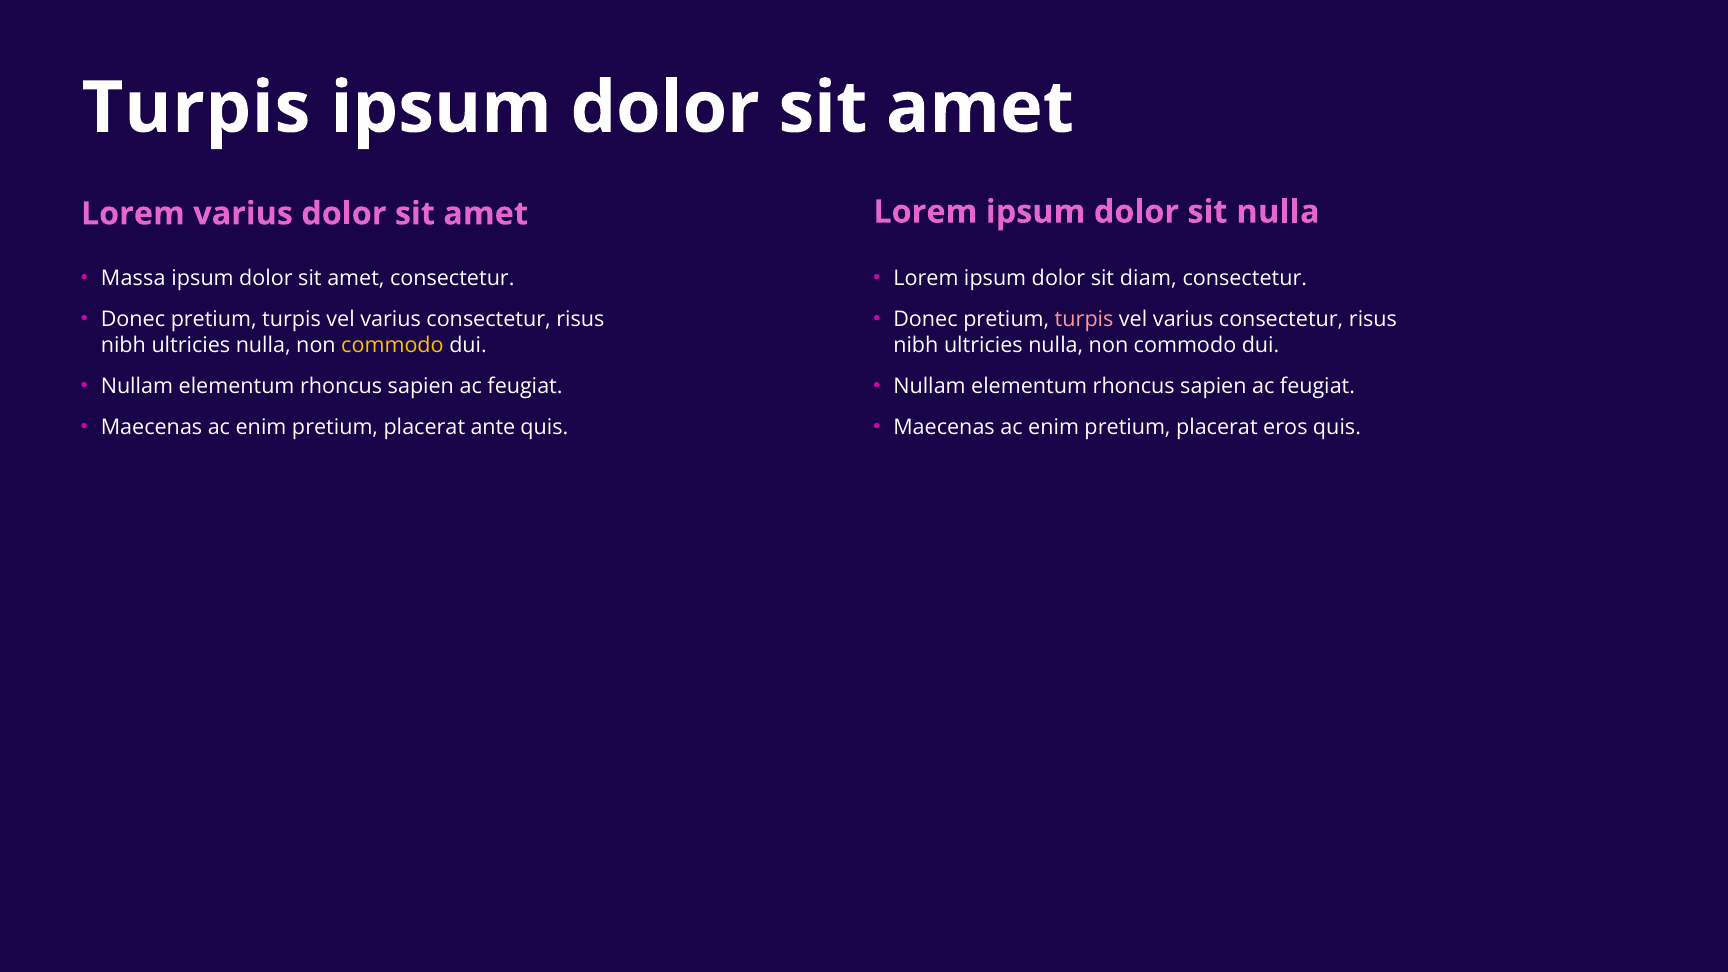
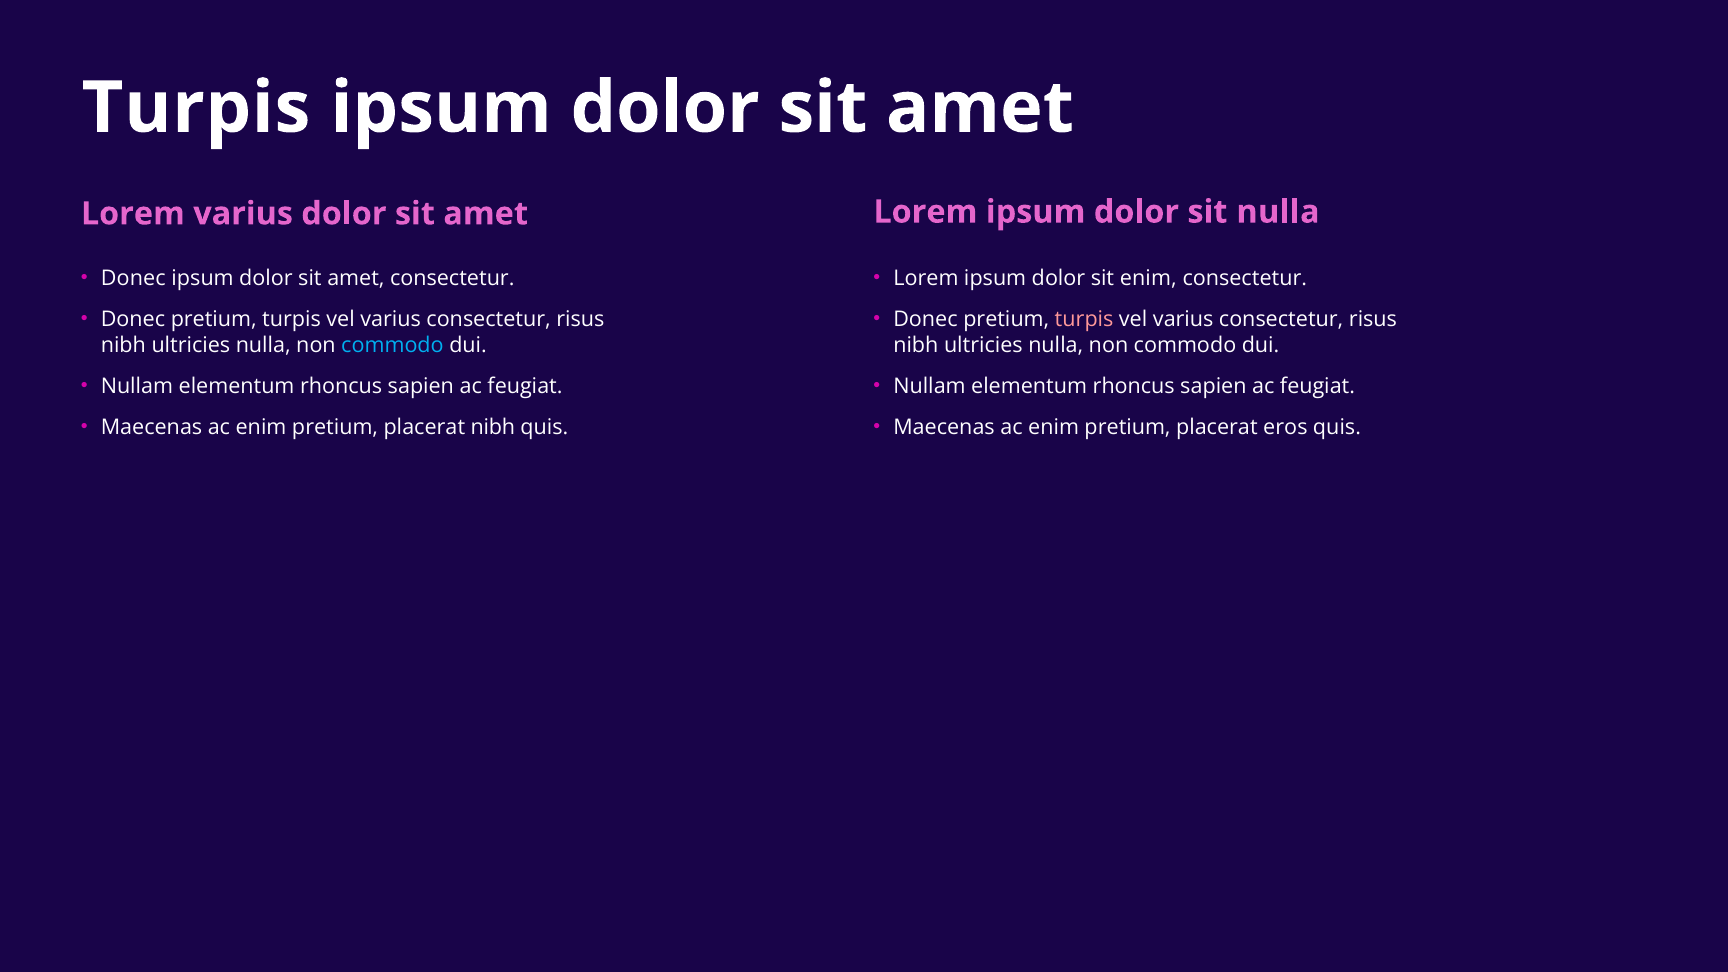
Massa at (133, 278): Massa -> Donec
sit diam: diam -> enim
commodo at (392, 345) colour: yellow -> light blue
placerat ante: ante -> nibh
